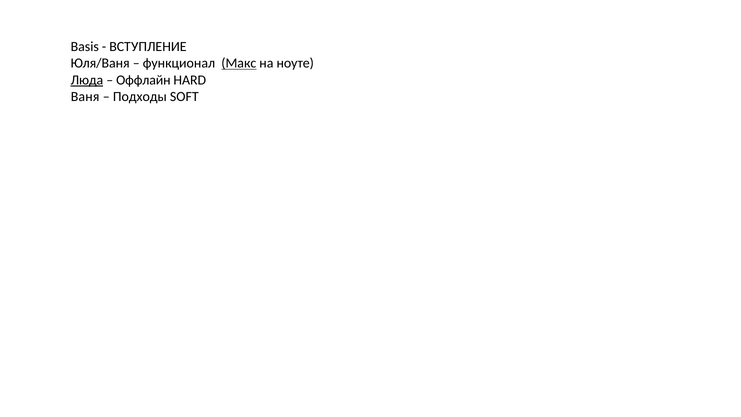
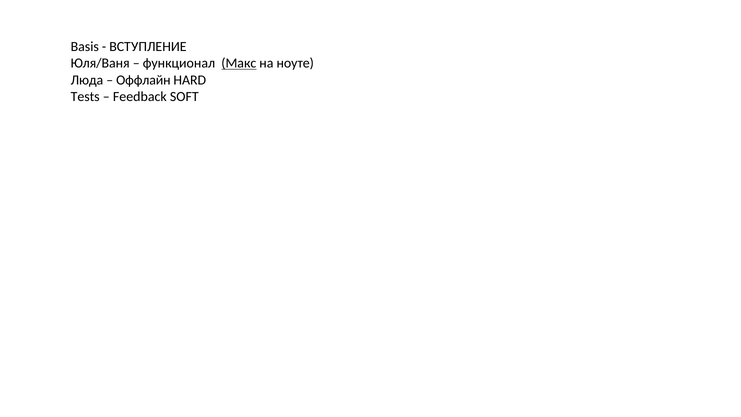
Люда underline: present -> none
Ваня: Ваня -> Tests
Подходы: Подходы -> Feedback
